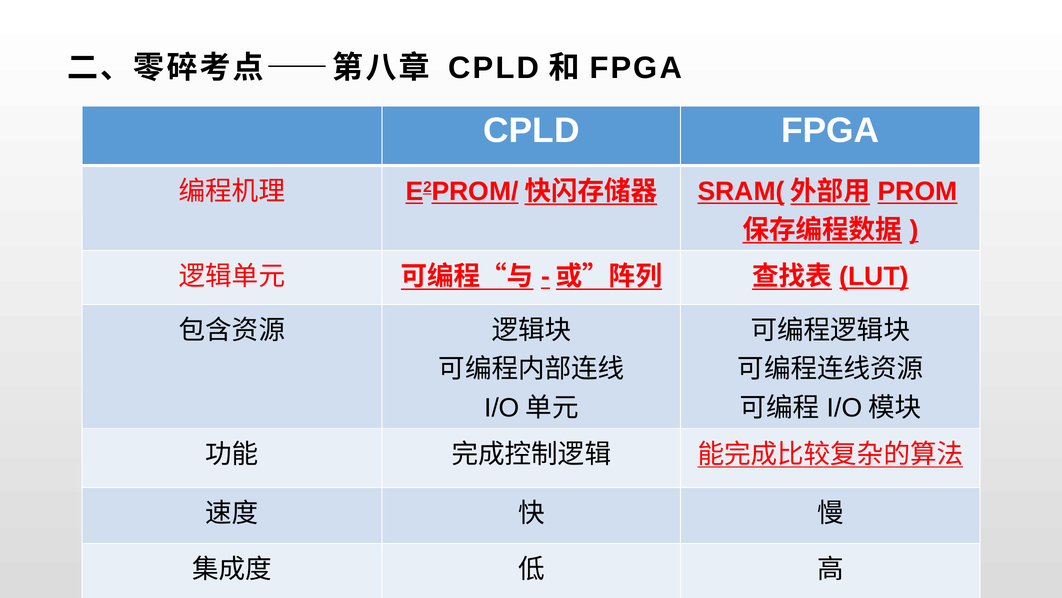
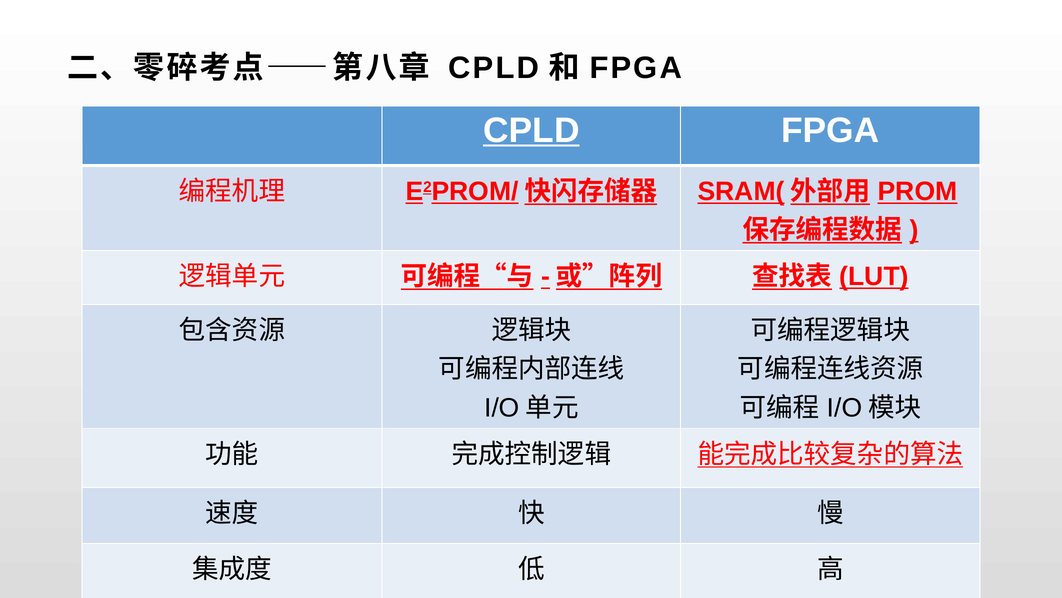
CPLD at (531, 130) underline: none -> present
